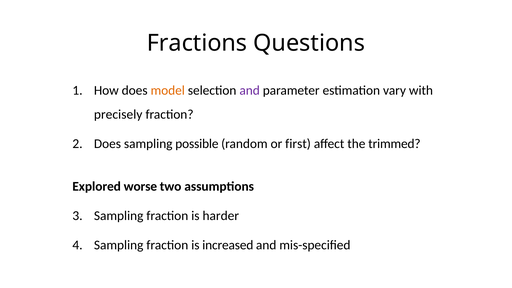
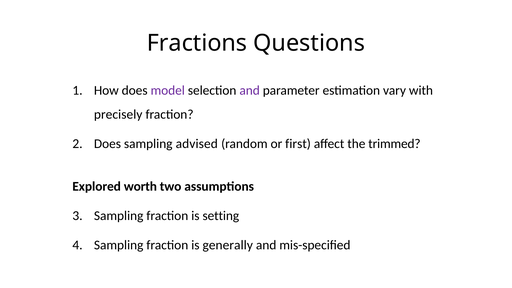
model colour: orange -> purple
possible: possible -> advised
worse: worse -> worth
harder: harder -> setting
increased: increased -> generally
